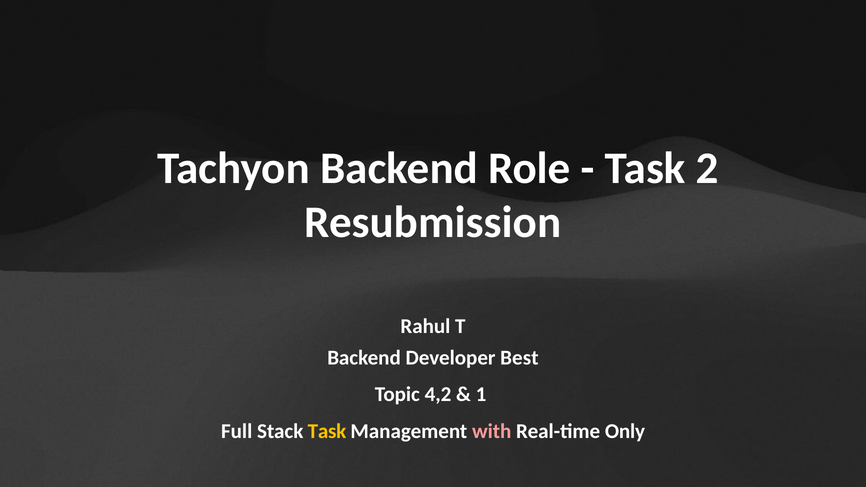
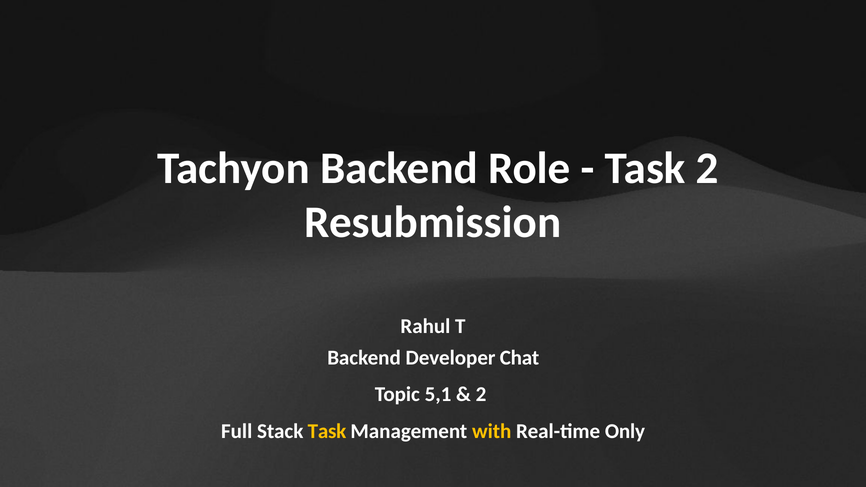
Best: Best -> Chat
4,2: 4,2 -> 5,1
1 at (481, 395): 1 -> 2
with colour: pink -> yellow
